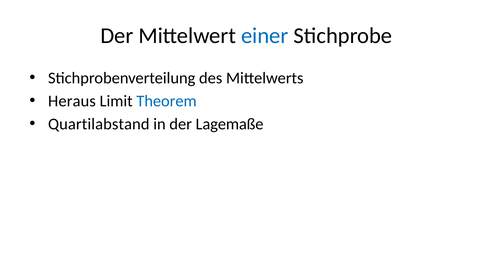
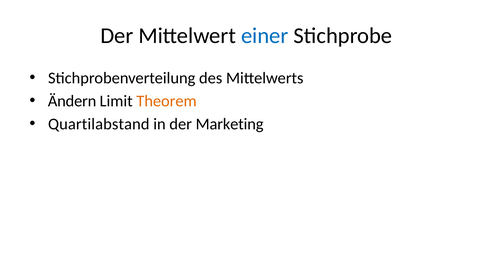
Heraus: Heraus -> Ändern
Theorem colour: blue -> orange
Lagemaße: Lagemaße -> Marketing
